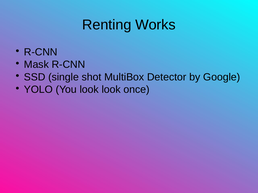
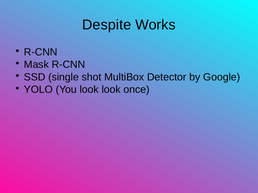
Renting: Renting -> Despite
